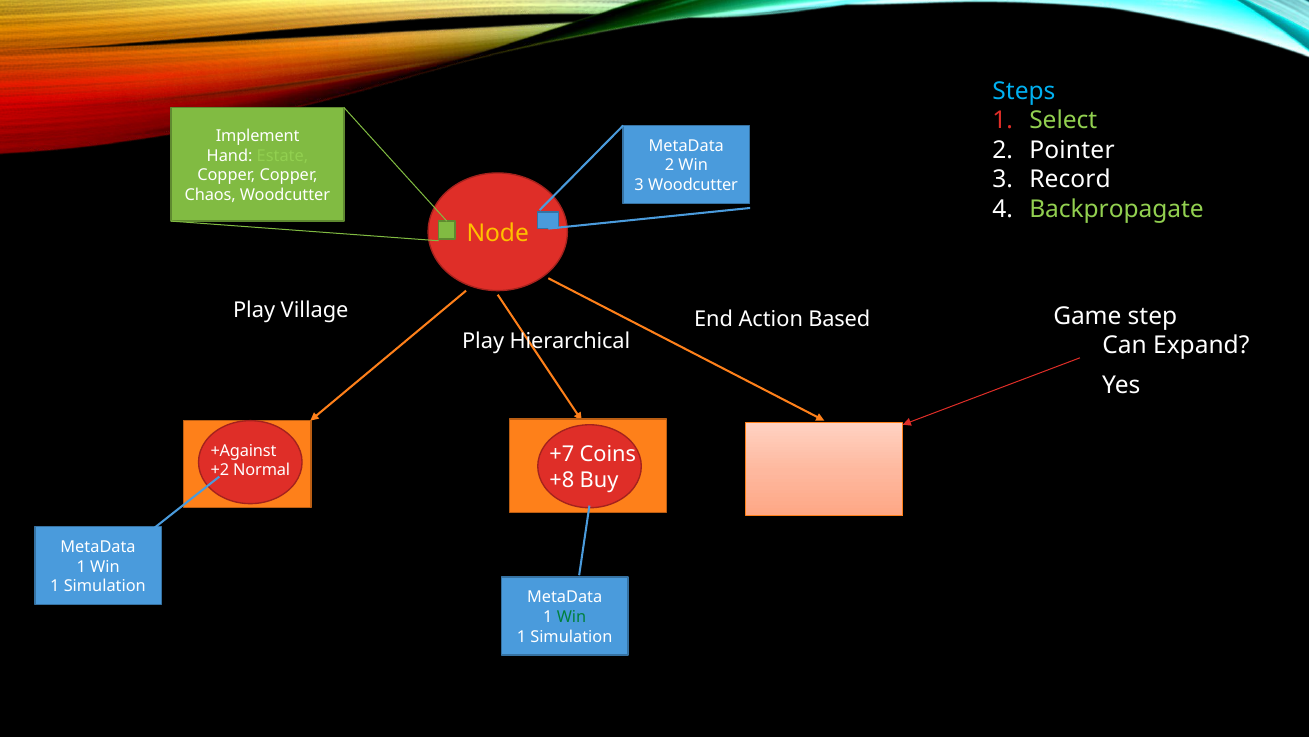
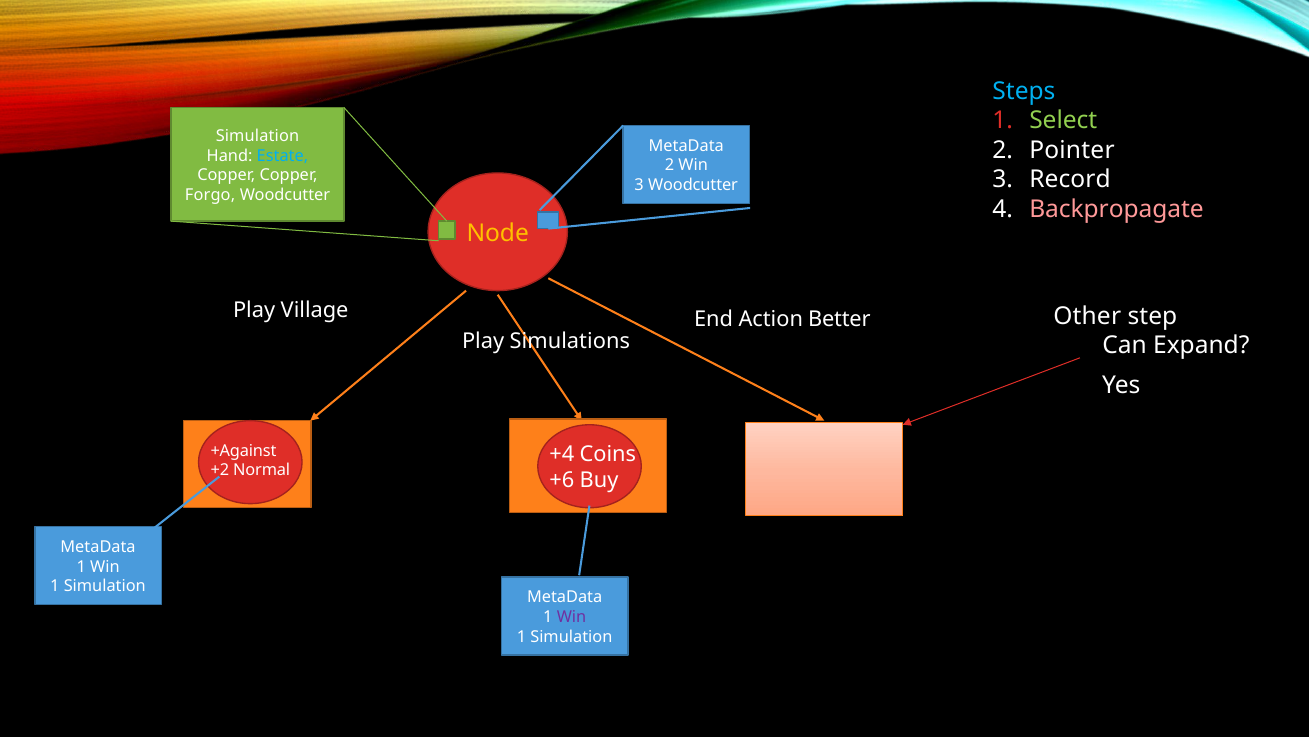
Implement at (258, 136): Implement -> Simulation
Estate colour: light green -> light blue
Chaos: Chaos -> Forgo
Backpropagate colour: light green -> pink
Game: Game -> Other
Based: Based -> Better
Hierarchical: Hierarchical -> Simulations
+7: +7 -> +4
+8: +8 -> +6
Win at (572, 617) colour: green -> purple
